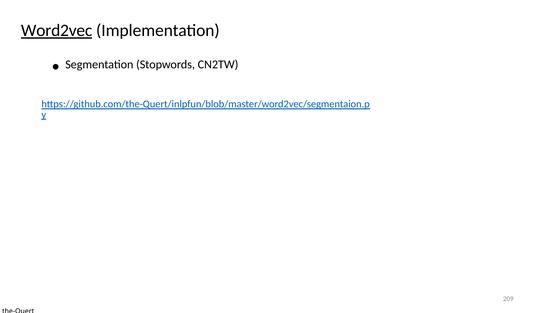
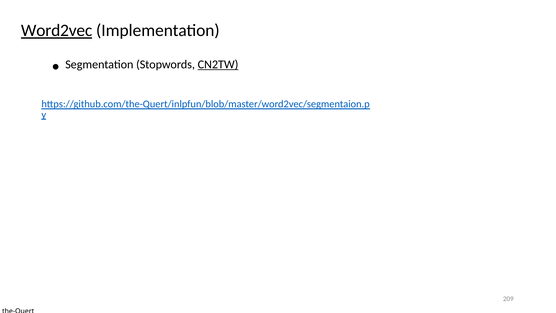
CN2TW underline: none -> present
